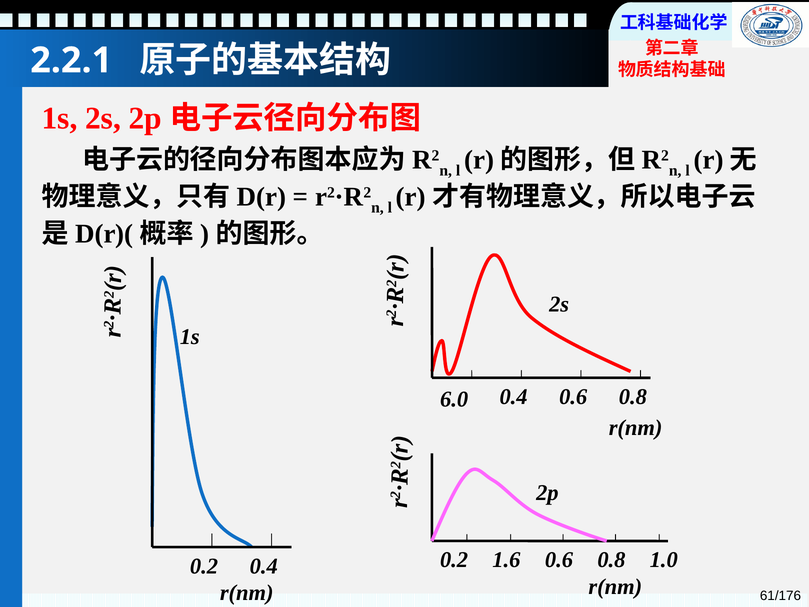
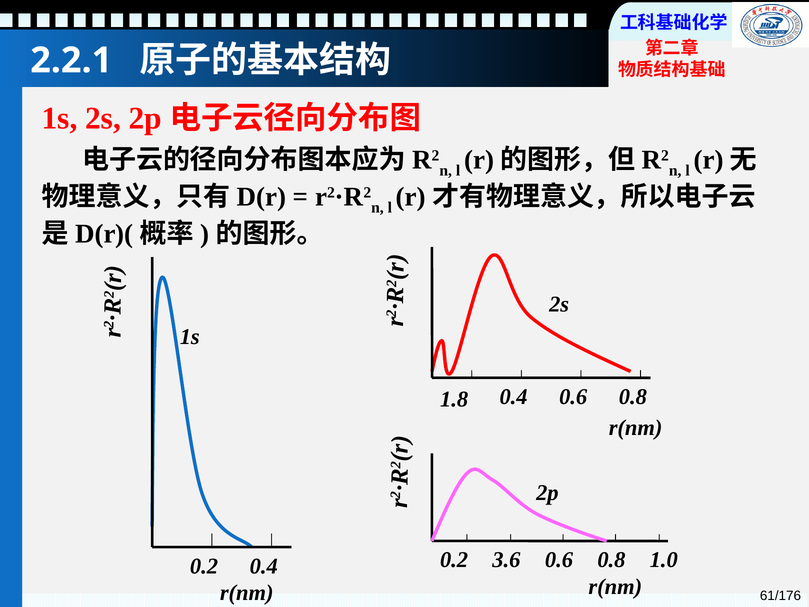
6.0: 6.0 -> 1.8
1.6: 1.6 -> 3.6
